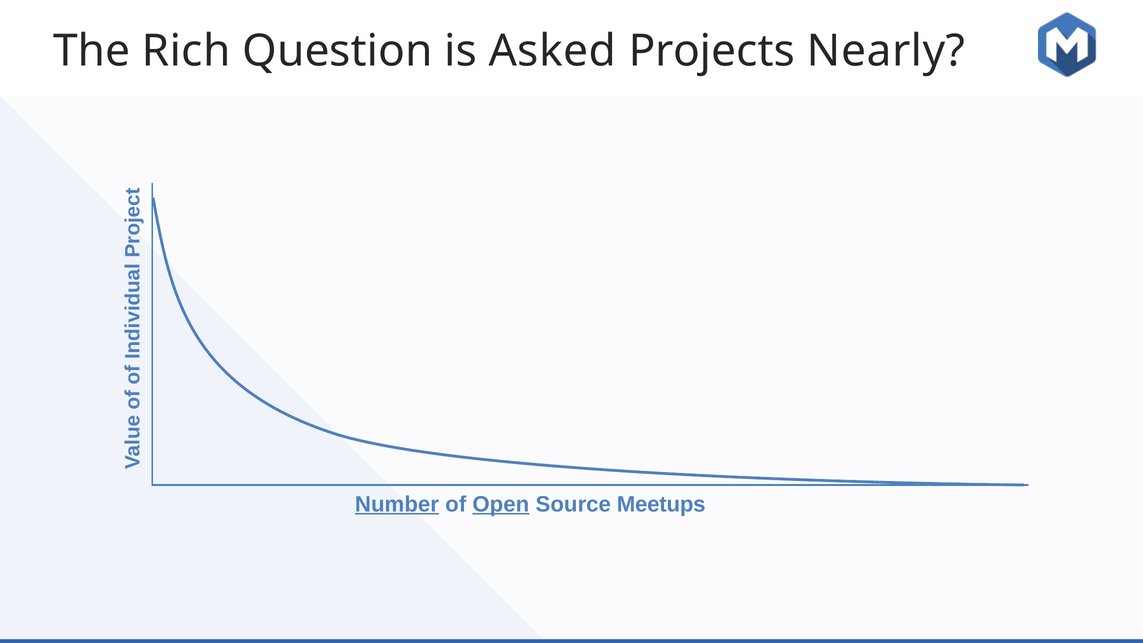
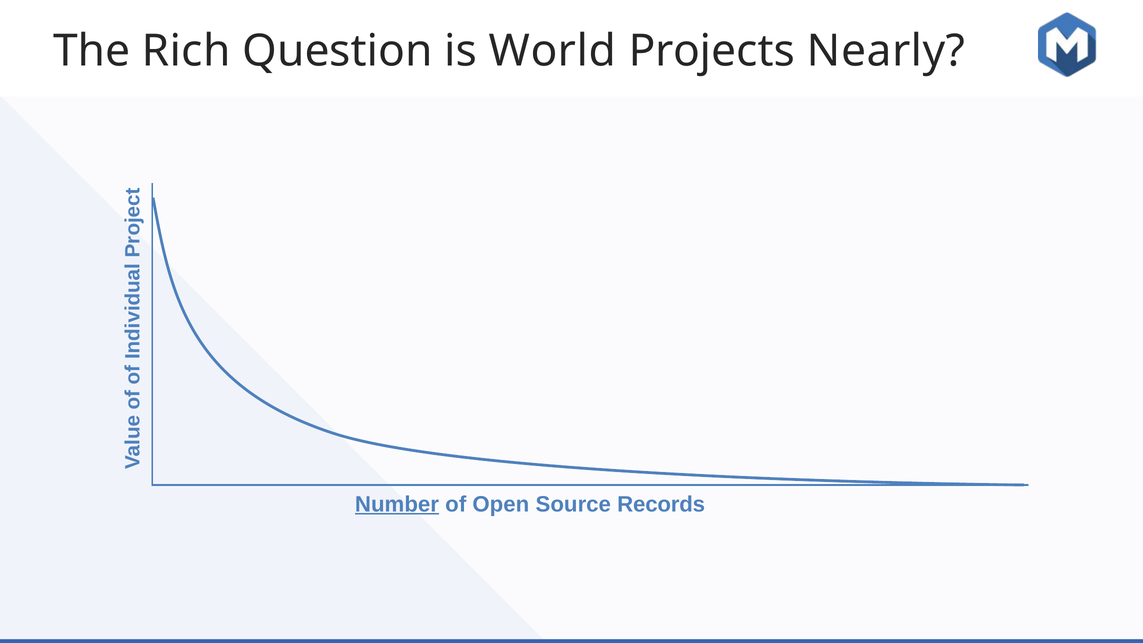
Asked: Asked -> World
Open underline: present -> none
Meetups: Meetups -> Records
